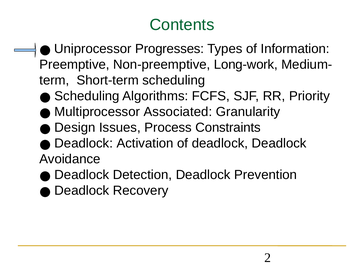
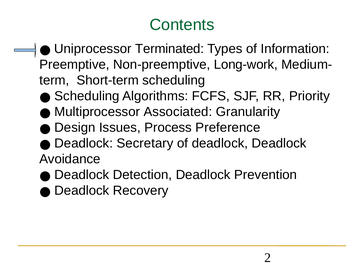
Progresses: Progresses -> Terminated
Constraints: Constraints -> Preference
Activation: Activation -> Secretary
